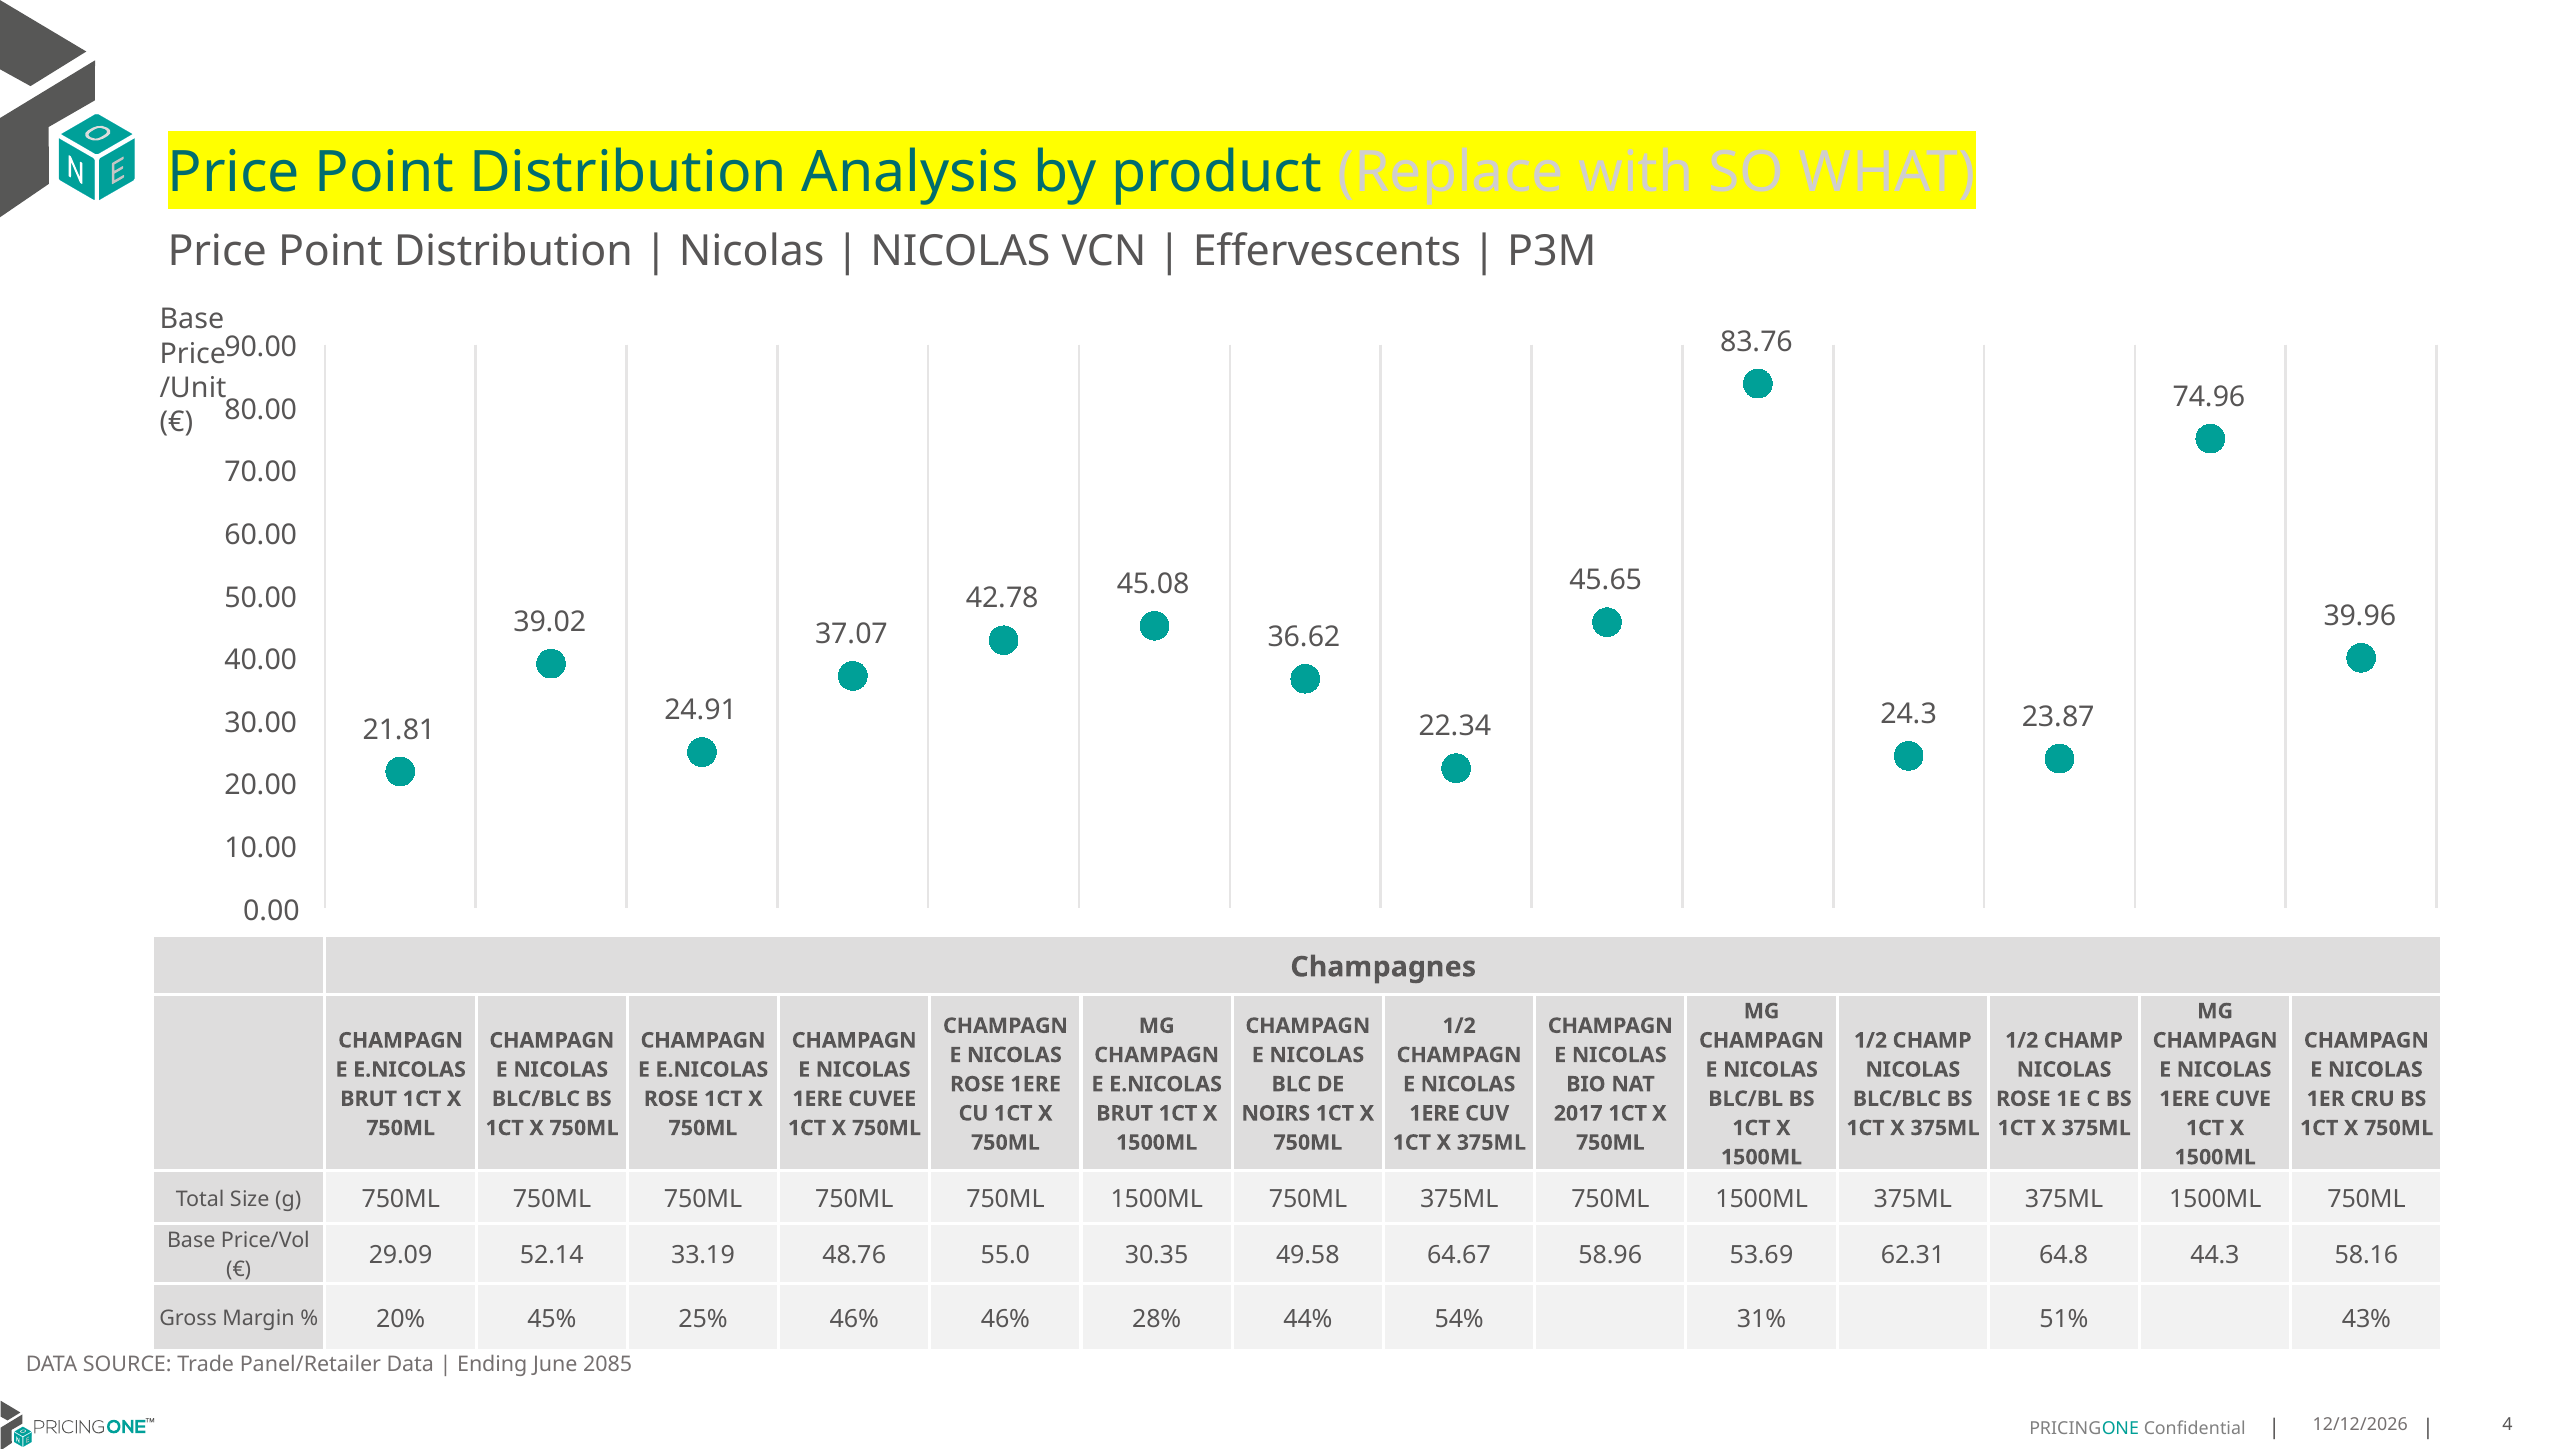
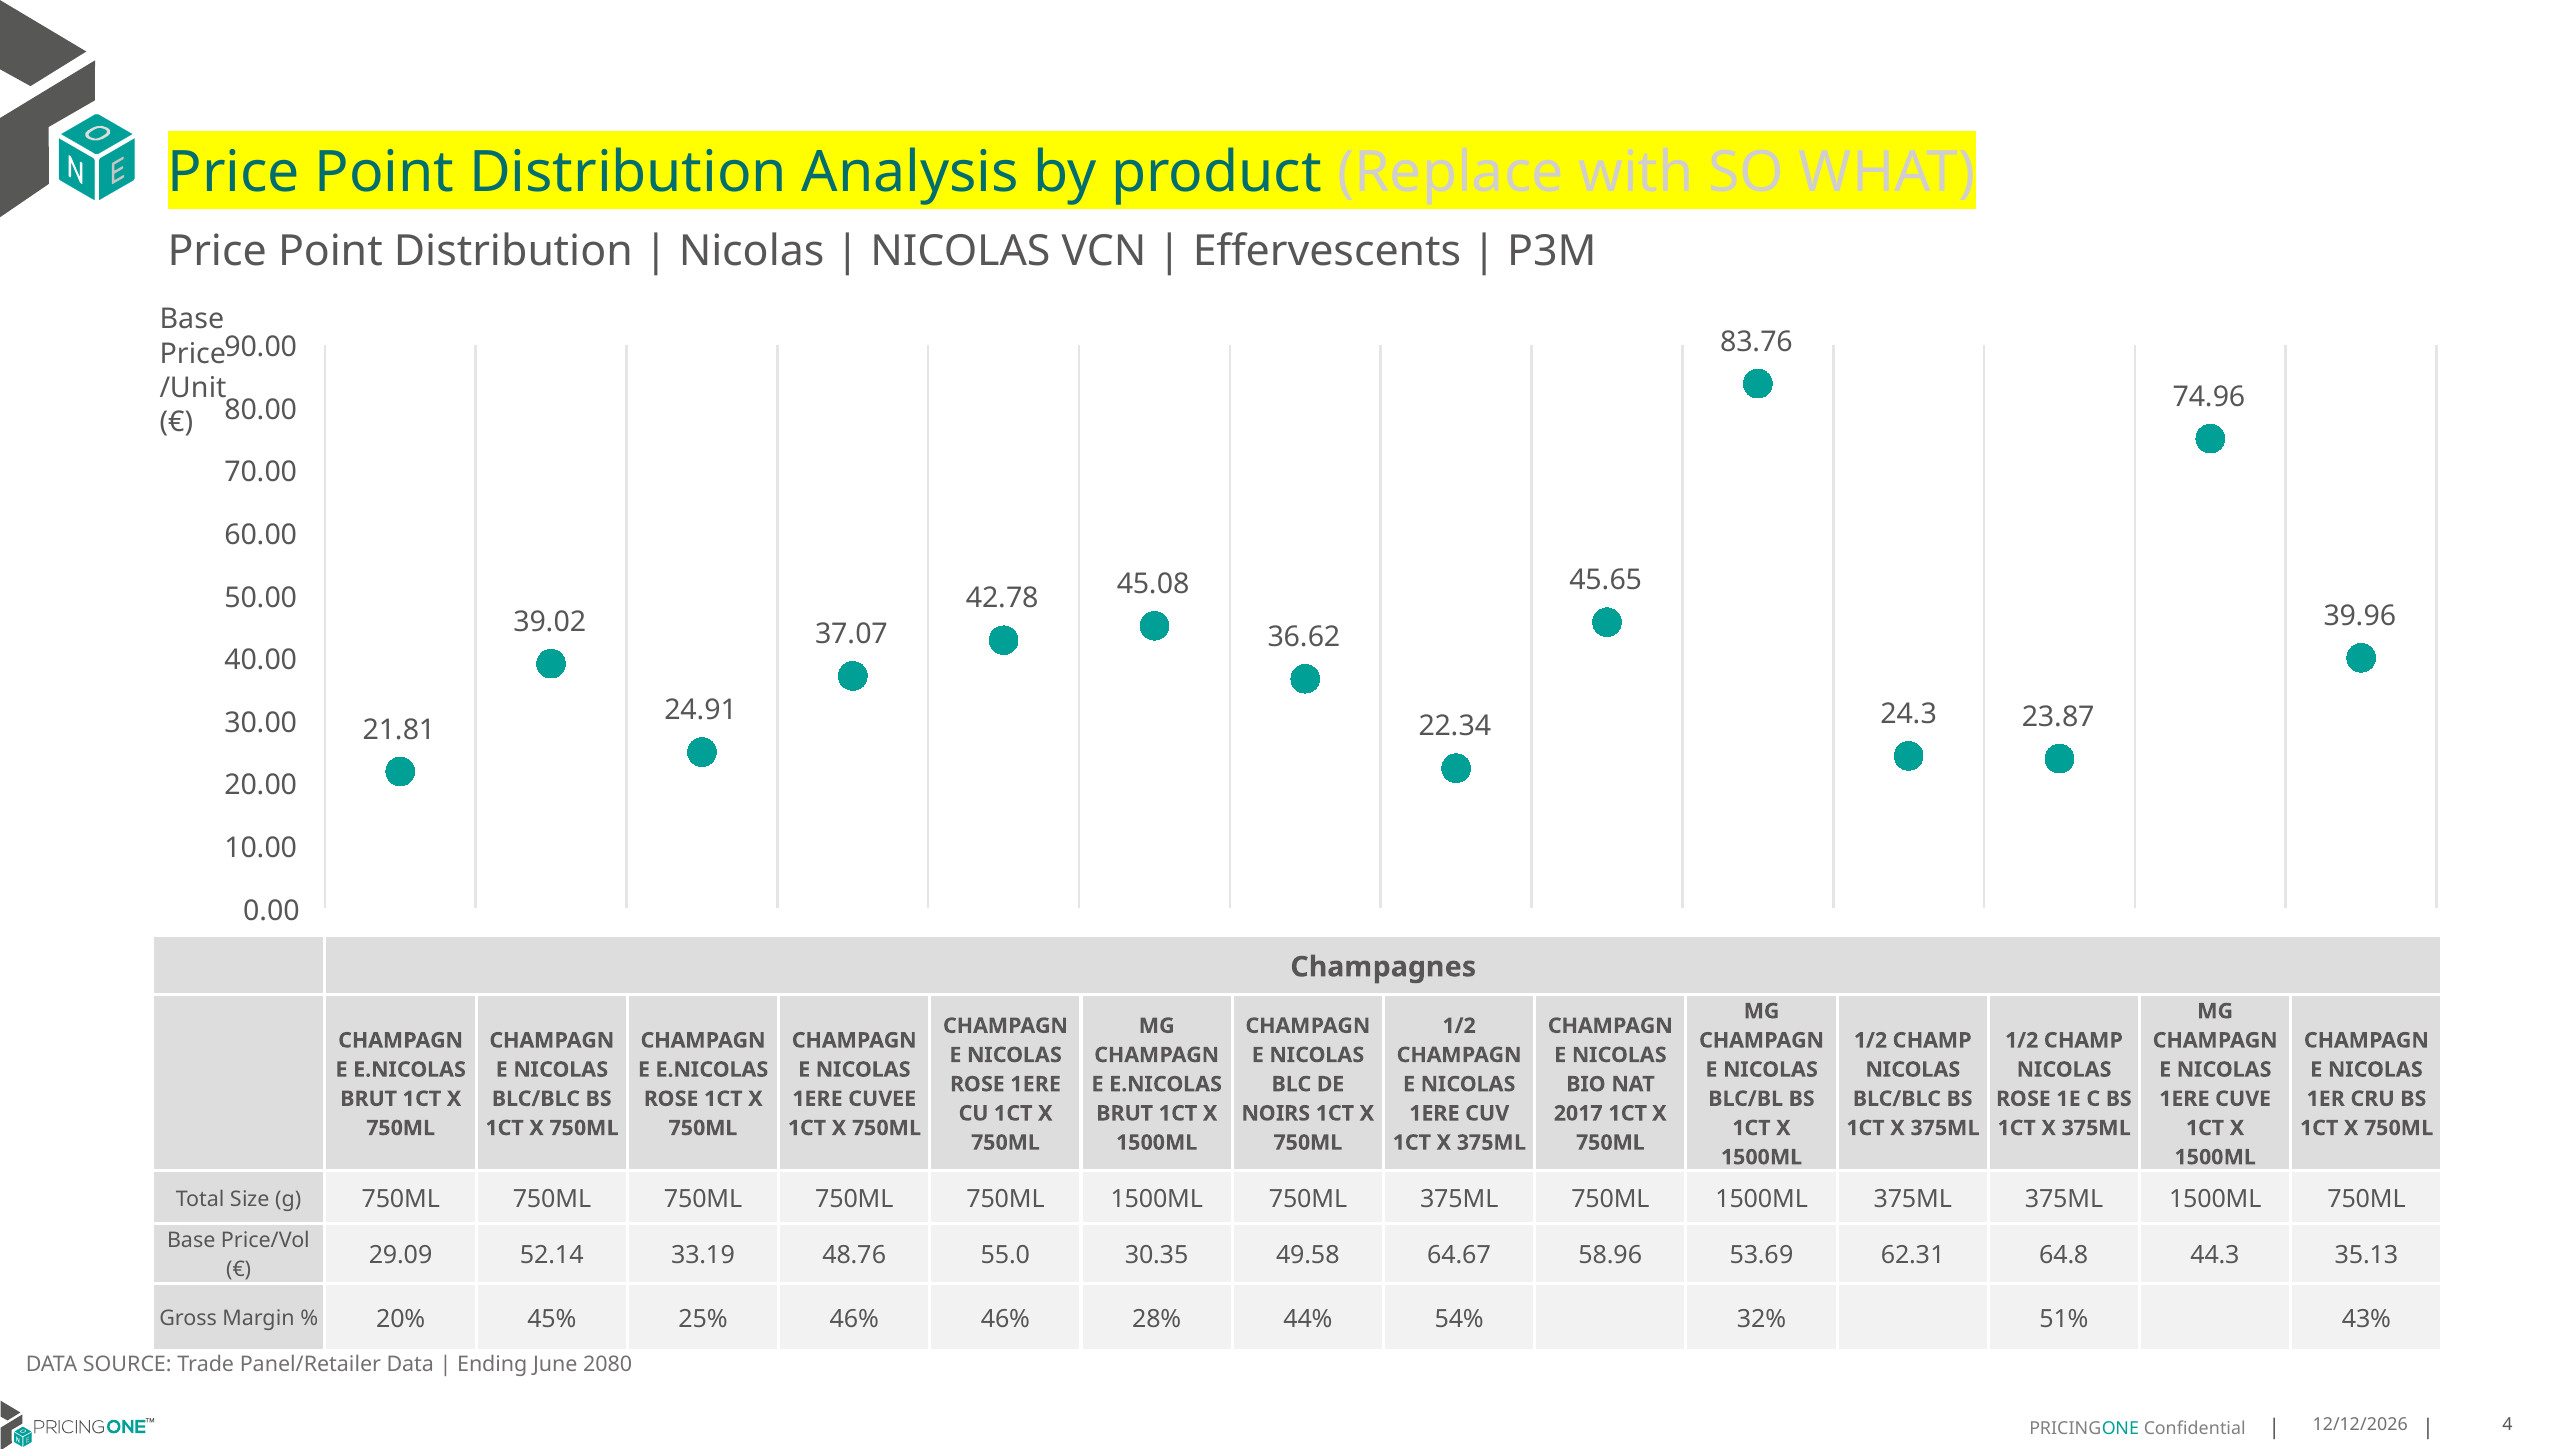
58.16: 58.16 -> 35.13
31%: 31% -> 32%
2085: 2085 -> 2080
